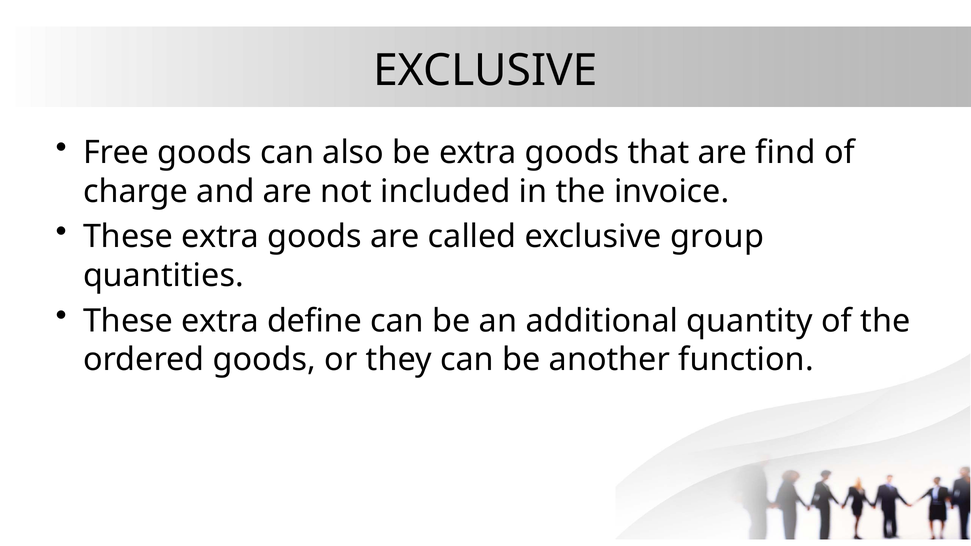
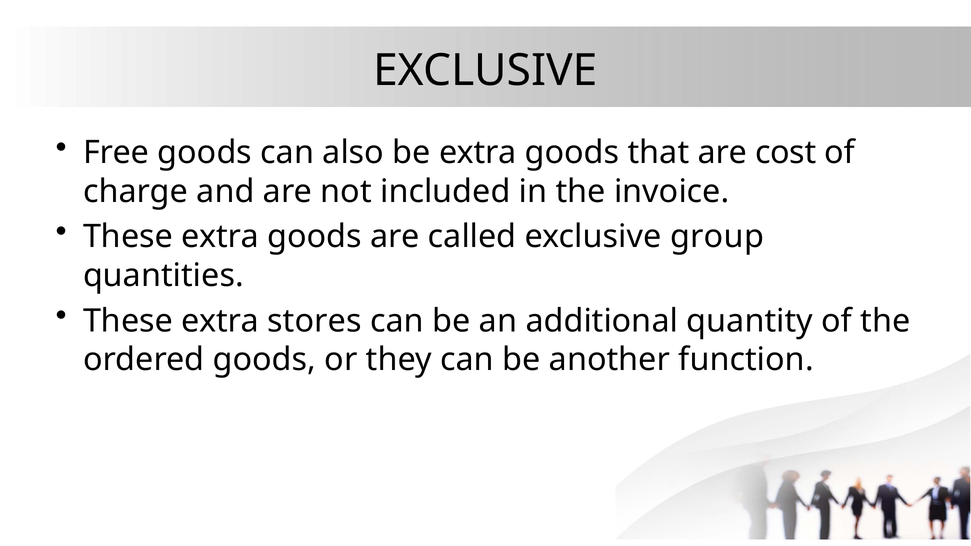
find: find -> cost
define: define -> stores
